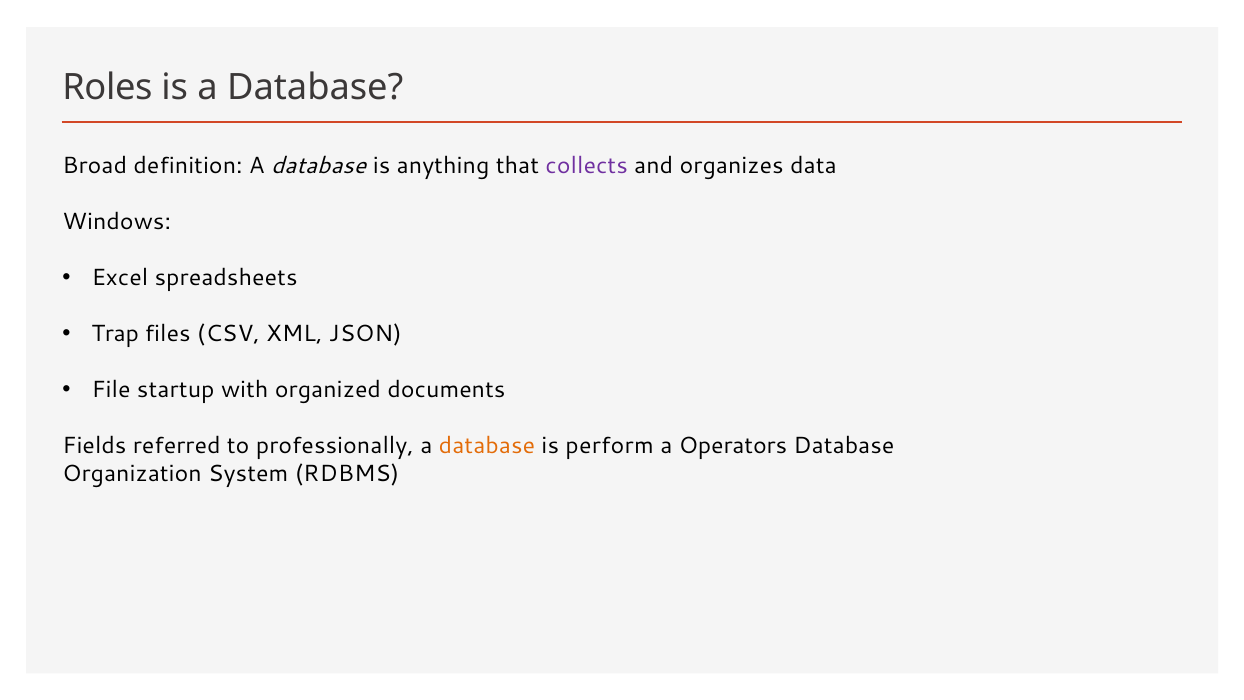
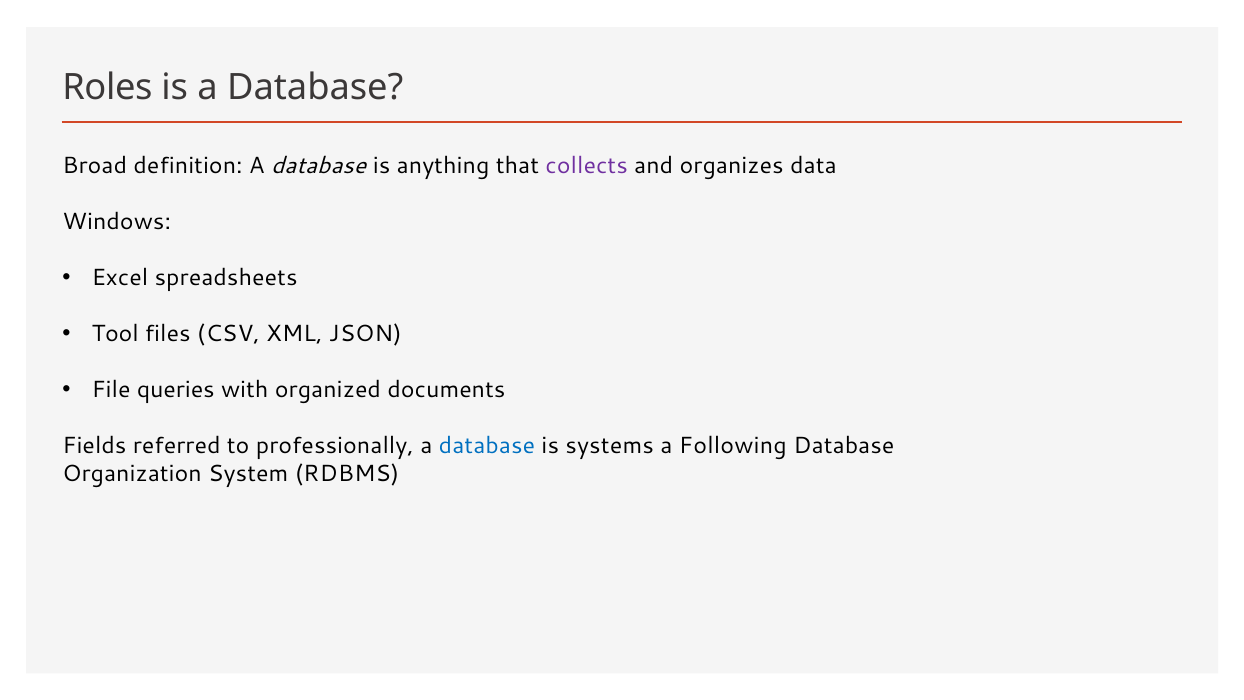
Trap: Trap -> Tool
startup: startup -> queries
database at (487, 446) colour: orange -> blue
perform: perform -> systems
Operators: Operators -> Following
